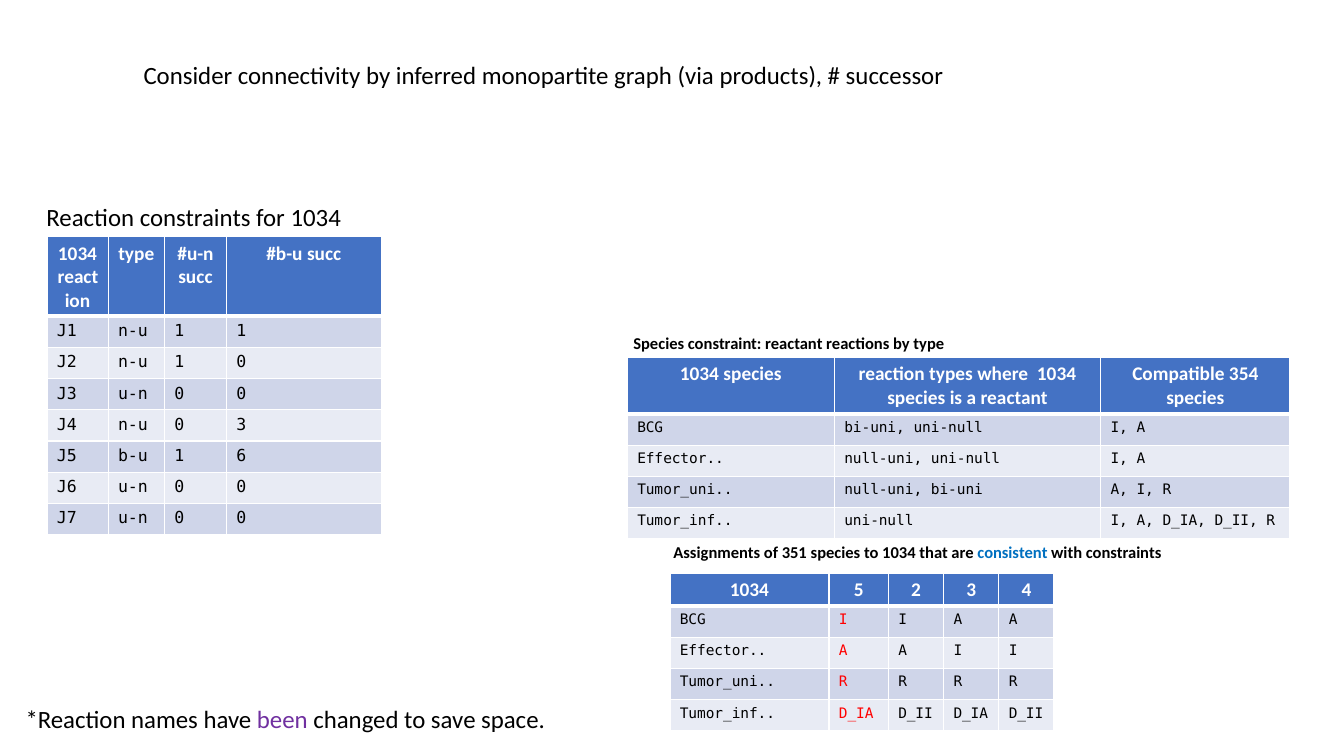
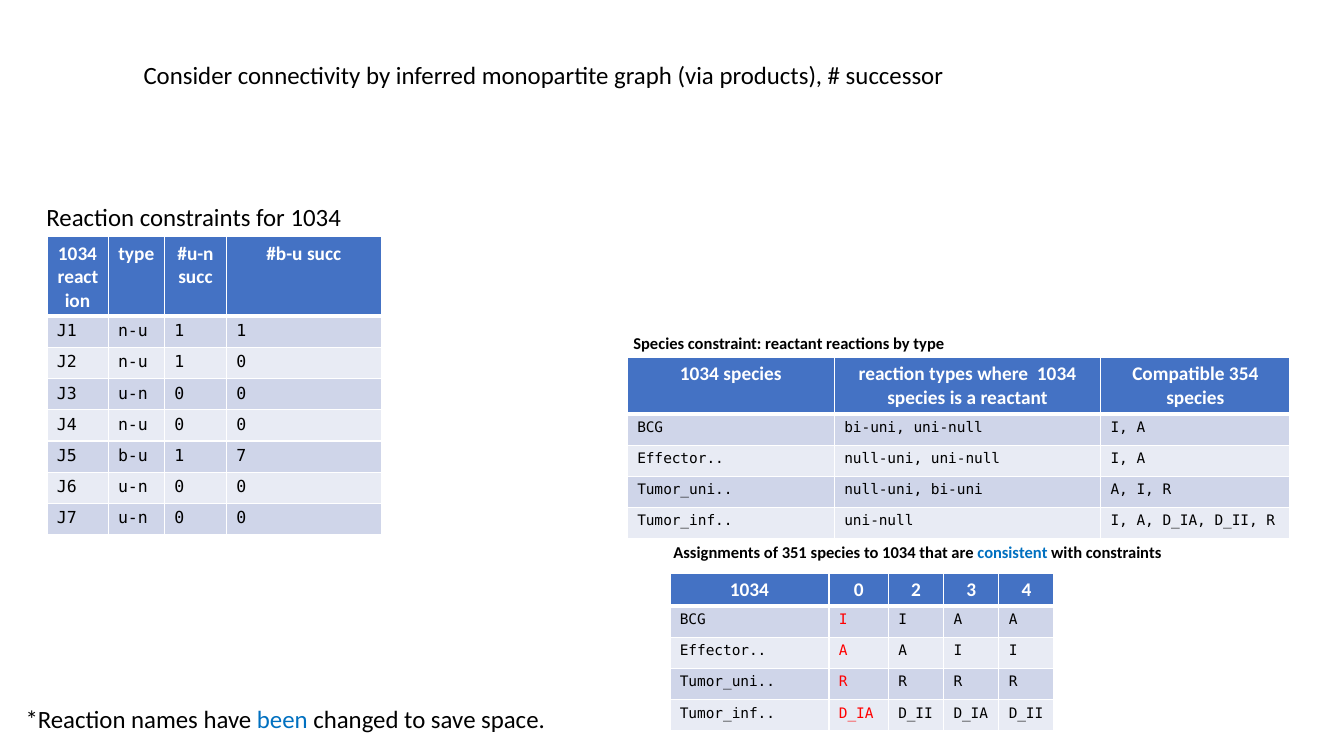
n-u 0 3: 3 -> 0
6: 6 -> 7
1034 5: 5 -> 0
been colour: purple -> blue
